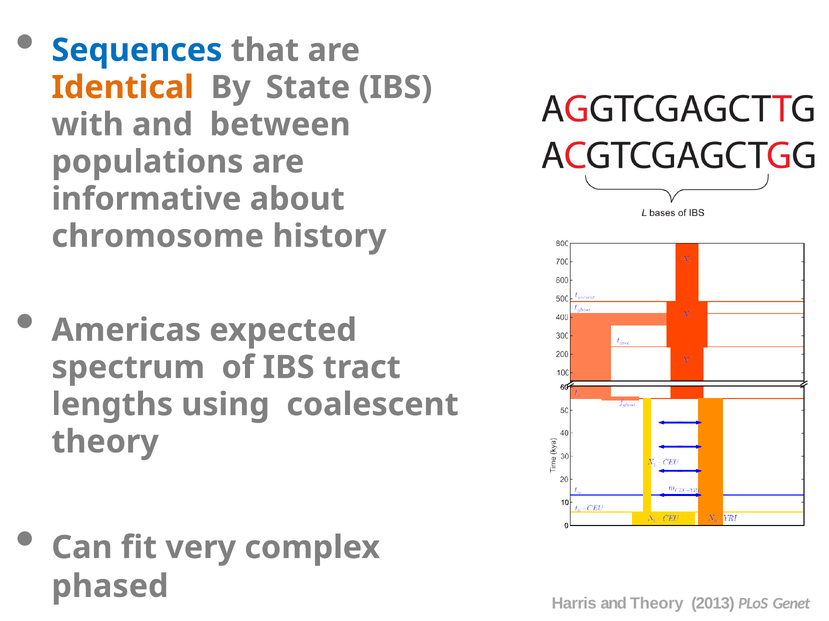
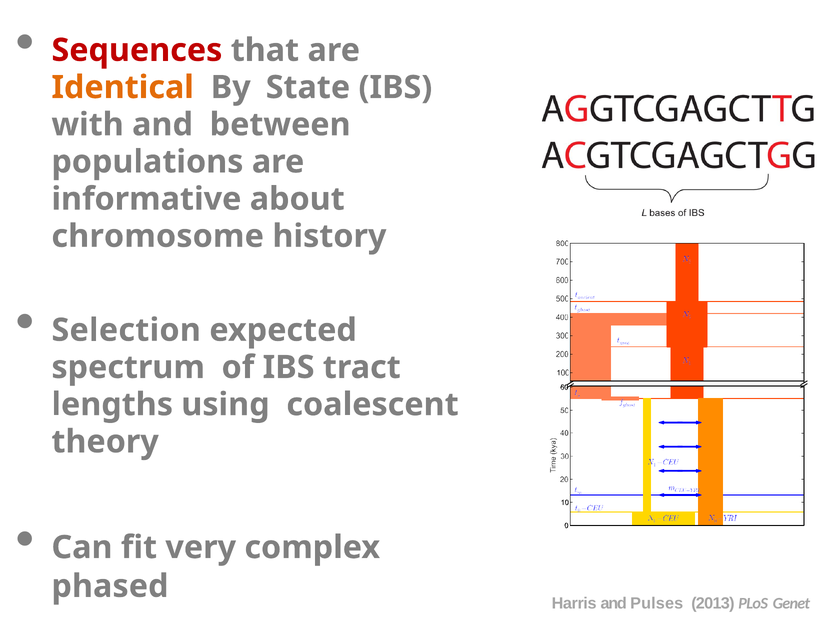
Sequences colour: blue -> red
Americas: Americas -> Selection
and Theory: Theory -> Pulses
